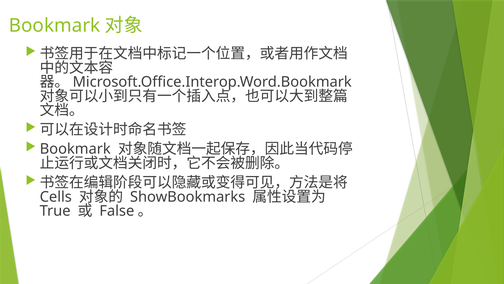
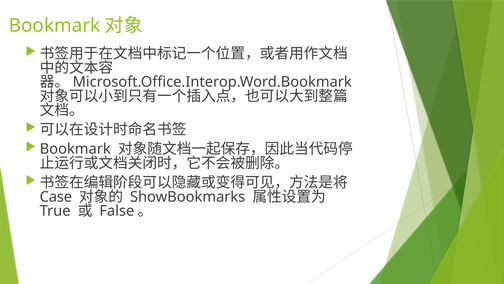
Cells: Cells -> Case
